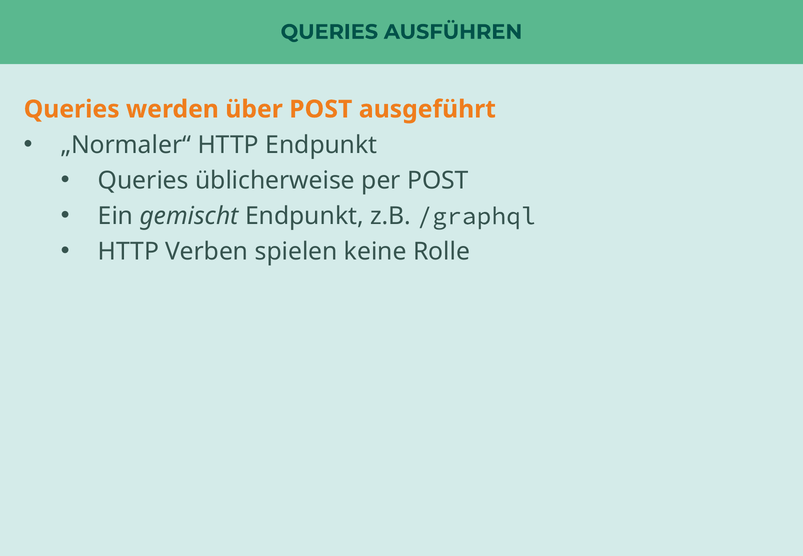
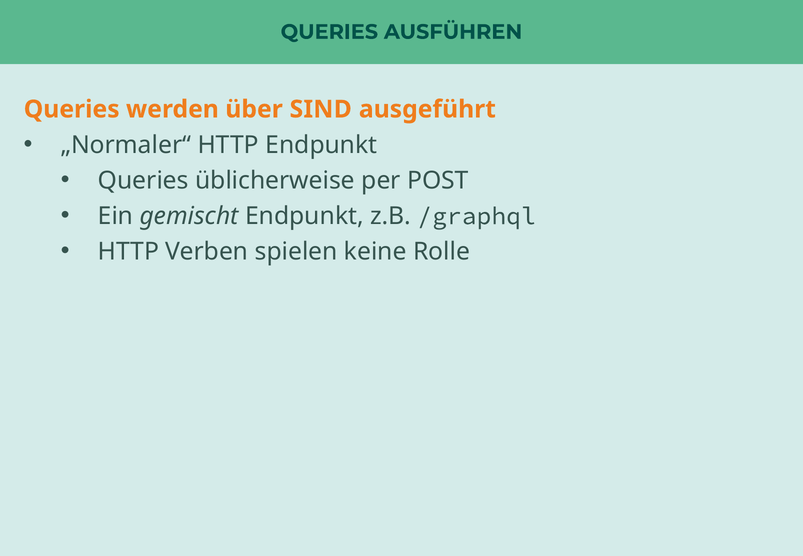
über POST: POST -> SIND
